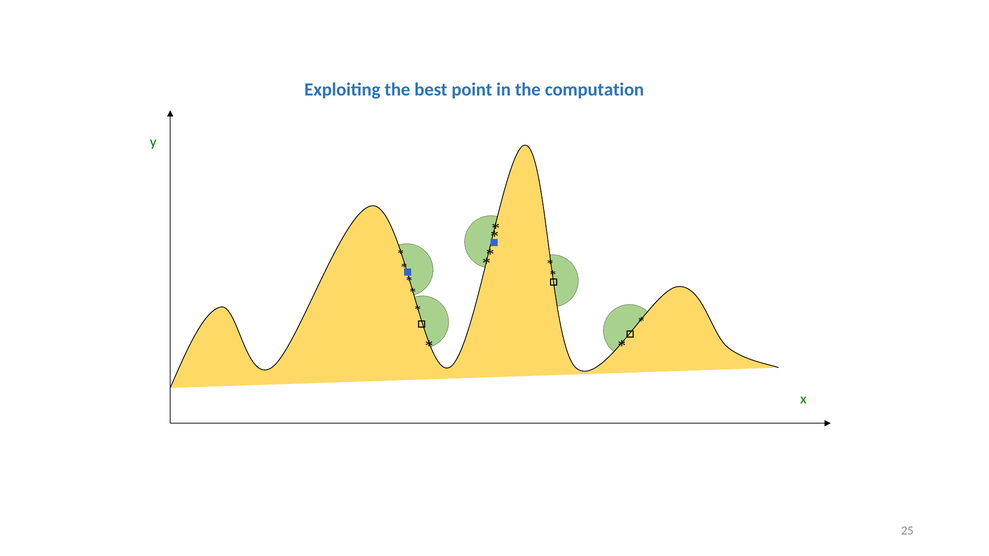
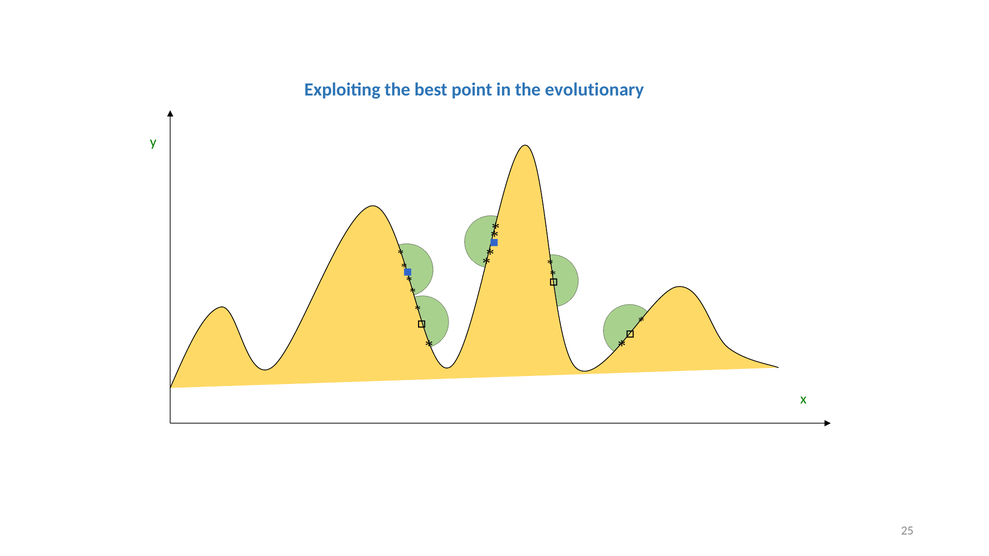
computation: computation -> evolutionary
